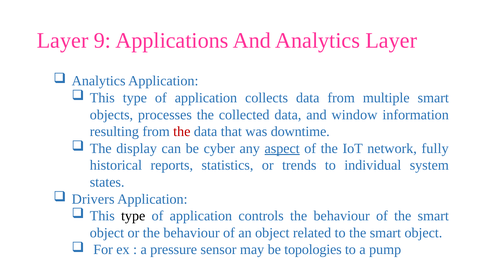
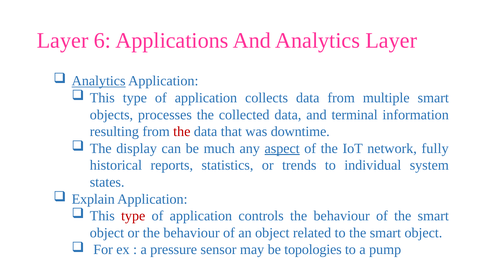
9: 9 -> 6
Analytics at (99, 81) underline: none -> present
window: window -> terminal
cyber: cyber -> much
Drivers: Drivers -> Explain
type at (133, 216) colour: black -> red
